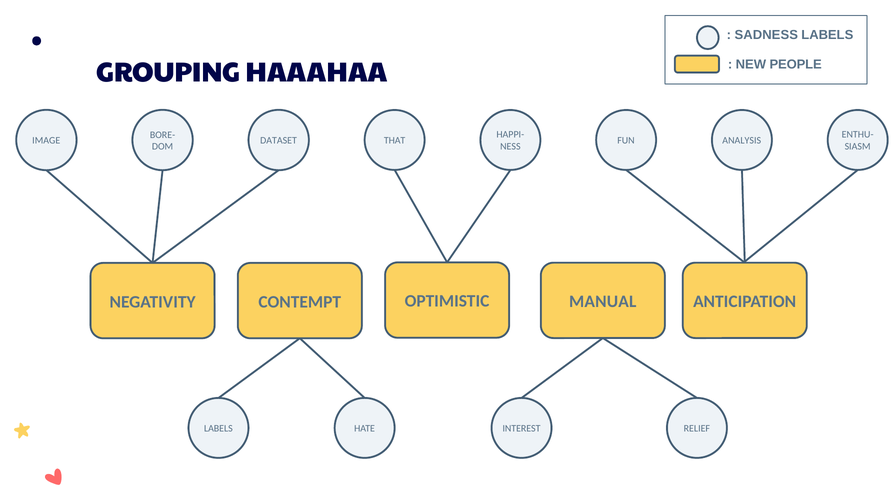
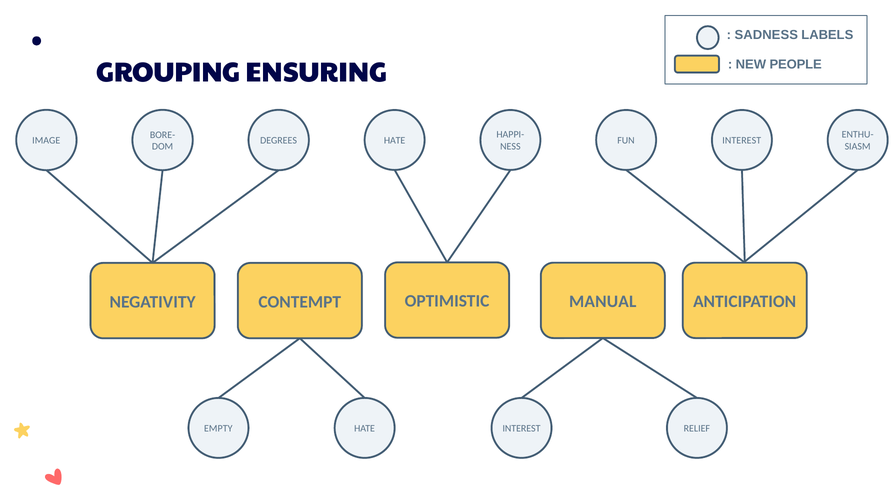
HAAAHAA: HAAAHAA -> ENSURING
THAT at (395, 141): THAT -> HATE
ANALYSIS at (742, 141): ANALYSIS -> INTEREST
DATASET: DATASET -> DEGREES
LABELS at (218, 429): LABELS -> EMPTY
